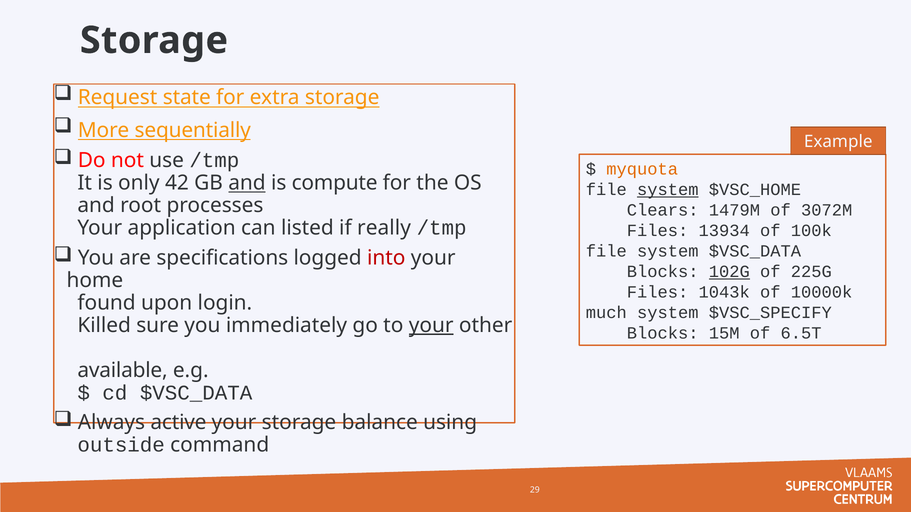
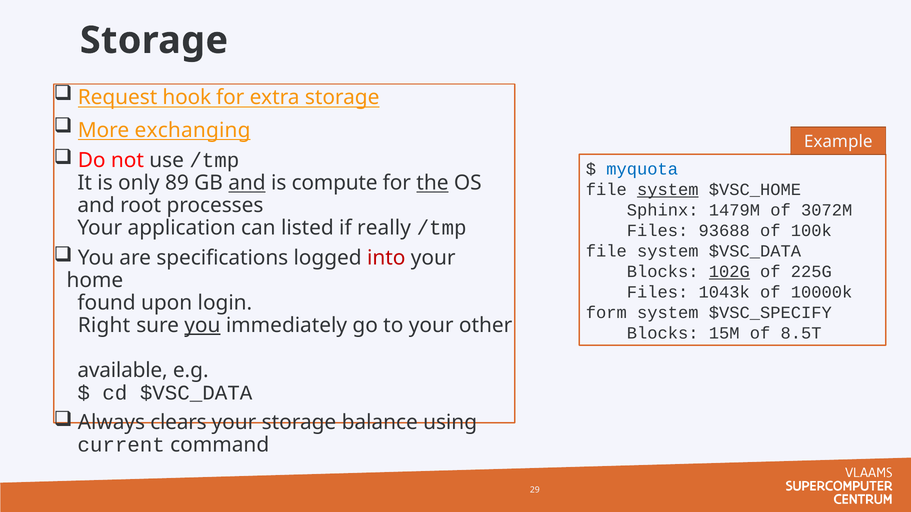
state: state -> hook
sequentially: sequentially -> exchanging
myquota colour: orange -> blue
42: 42 -> 89
the underline: none -> present
Clears: Clears -> Sphinx
13934: 13934 -> 93688
much: much -> form
Killed: Killed -> Right
you at (202, 326) underline: none -> present
your at (431, 326) underline: present -> none
6.5T: 6.5T -> 8.5T
active: active -> clears
outside: outside -> current
